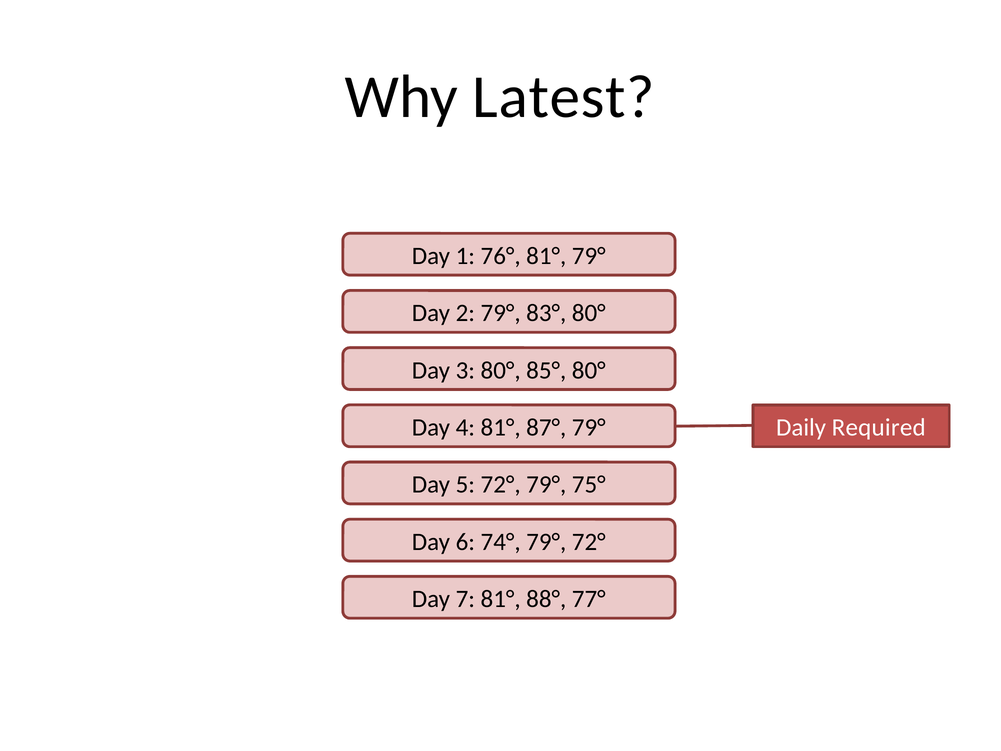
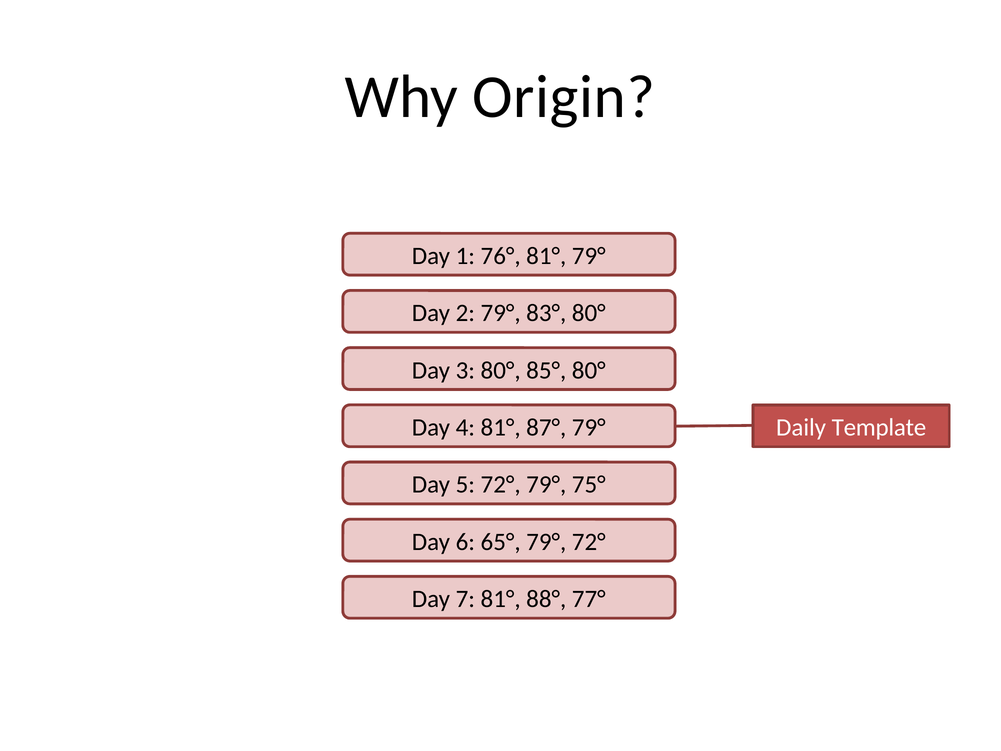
Latest: Latest -> Origin
Required: Required -> Template
74°: 74° -> 65°
